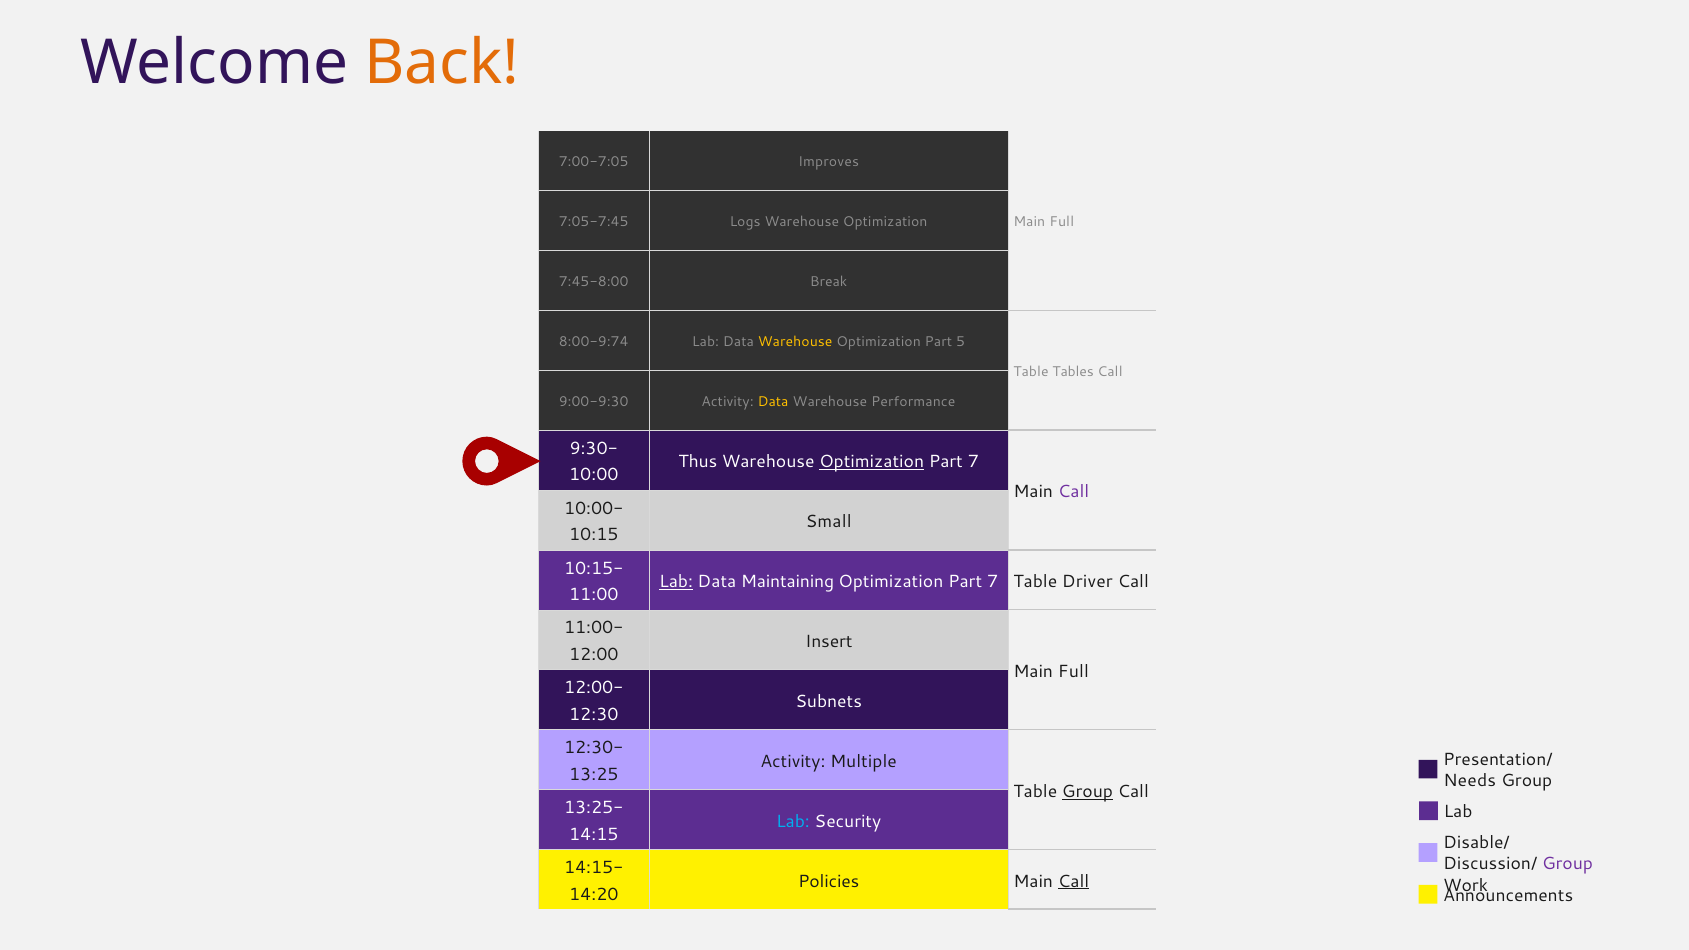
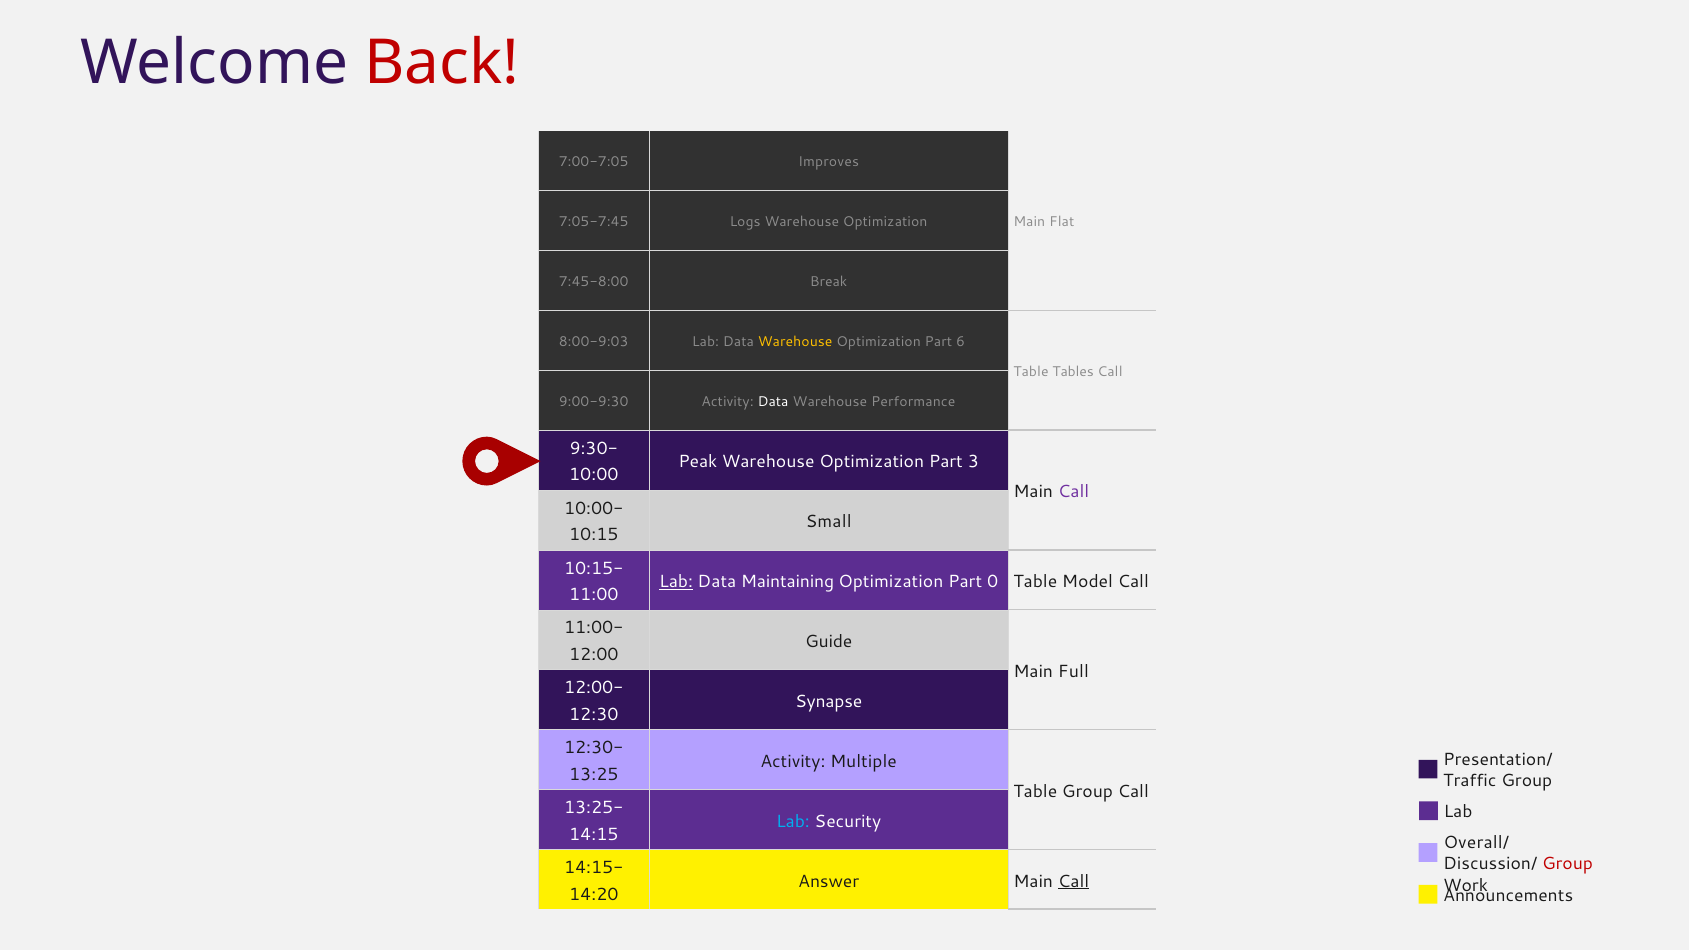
Back colour: orange -> red
Full at (1062, 222): Full -> Flat
8:00-9:74: 8:00-9:74 -> 8:00-9:03
5: 5 -> 6
Data at (773, 402) colour: yellow -> white
Thus: Thus -> Peak
Optimization at (872, 462) underline: present -> none
7 at (973, 462): 7 -> 3
7 at (993, 582): 7 -> 0
Driver: Driver -> Model
Insert: Insert -> Guide
Subnets: Subnets -> Synapse
Needs: Needs -> Traffic
Group at (1087, 792) underline: present -> none
Disable/: Disable/ -> Overall/
Group at (1567, 864) colour: purple -> red
Policies: Policies -> Answer
